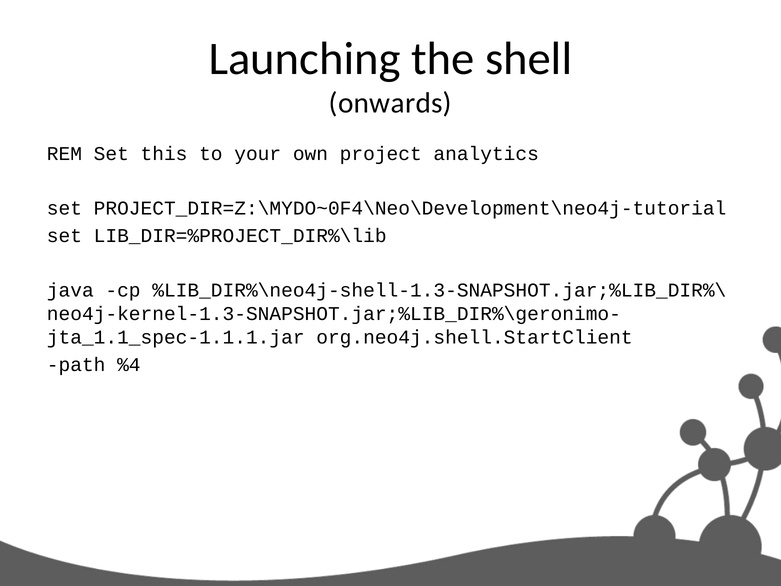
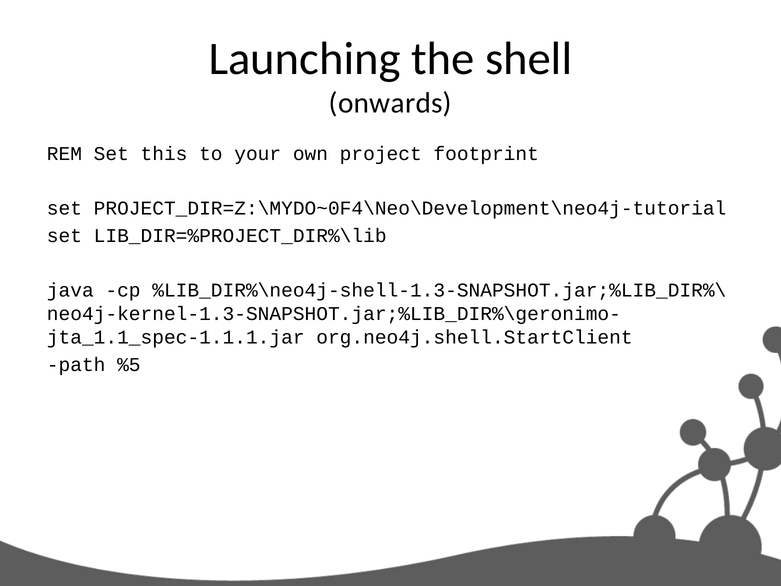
analytics: analytics -> footprint
%4: %4 -> %5
